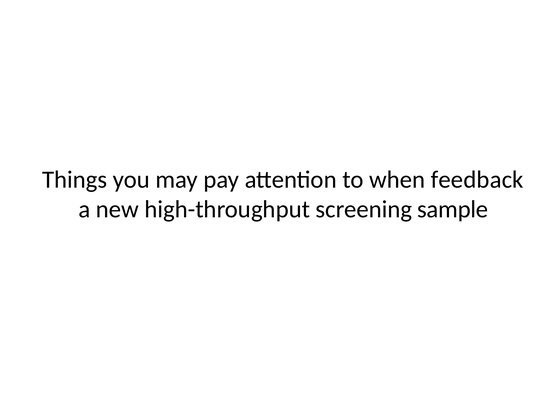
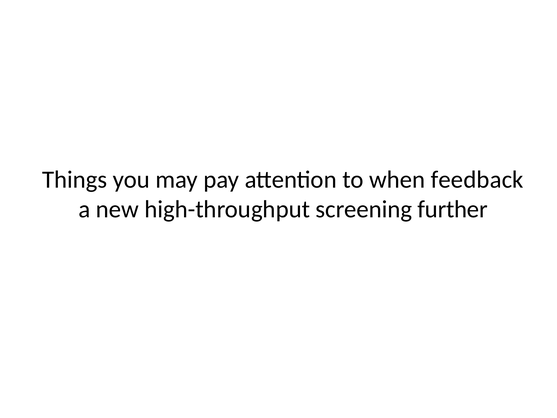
sample: sample -> further
